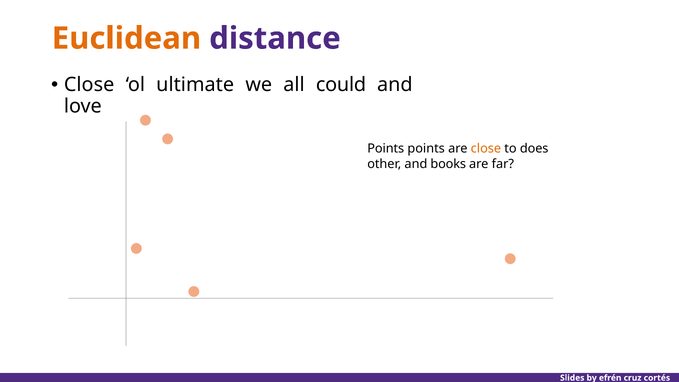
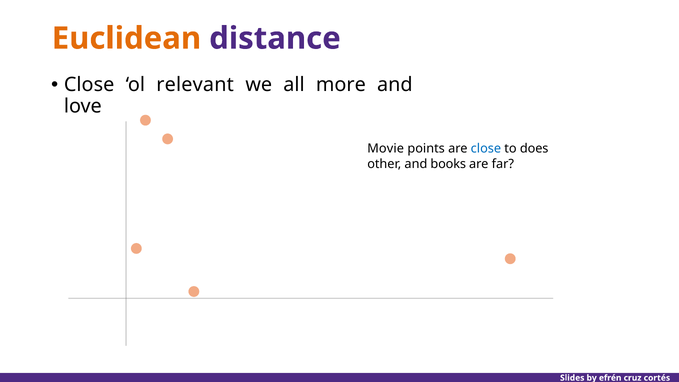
ultimate: ultimate -> relevant
could: could -> more
Points at (386, 149): Points -> Movie
close at (486, 149) colour: orange -> blue
